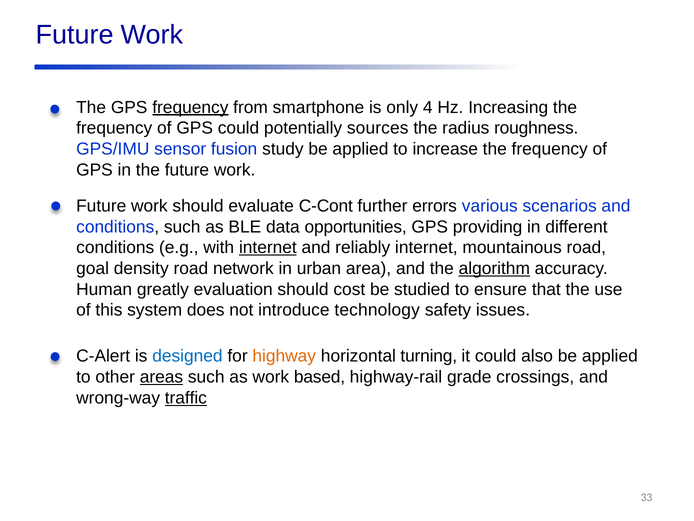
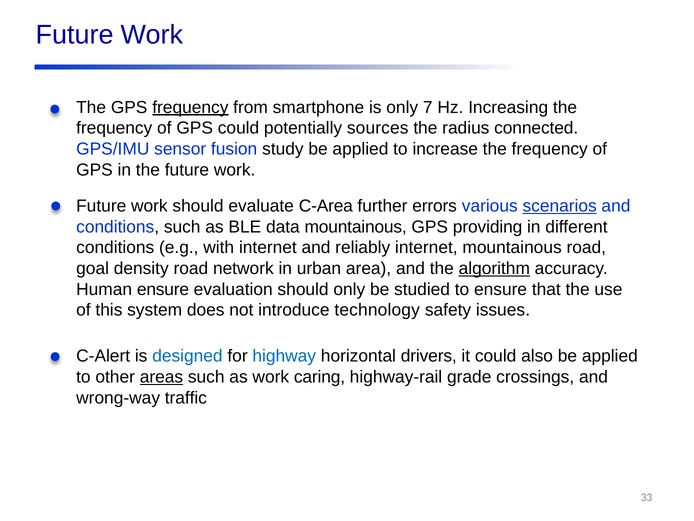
4: 4 -> 7
roughness: roughness -> connected
C-Cont: C-Cont -> C-Area
scenarios underline: none -> present
data opportunities: opportunities -> mountainous
internet at (268, 248) underline: present -> none
Human greatly: greatly -> ensure
should cost: cost -> only
highway colour: orange -> blue
turning: turning -> drivers
based: based -> caring
traffic underline: present -> none
